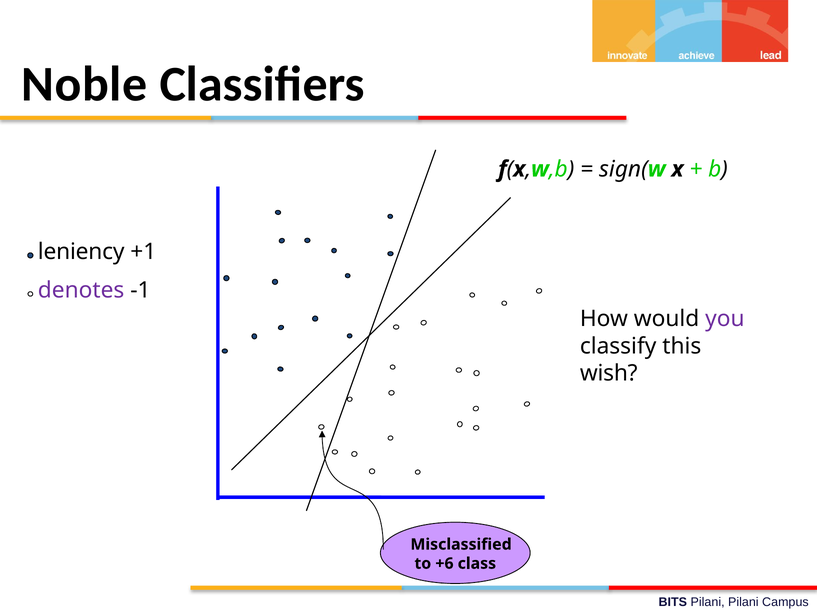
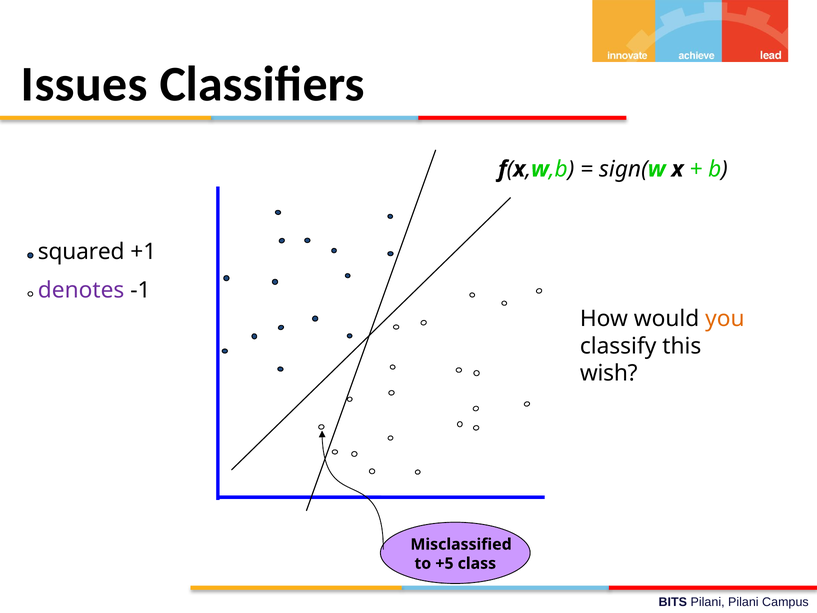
Noble: Noble -> Issues
leniency: leniency -> squared
you colour: purple -> orange
+6: +6 -> +5
